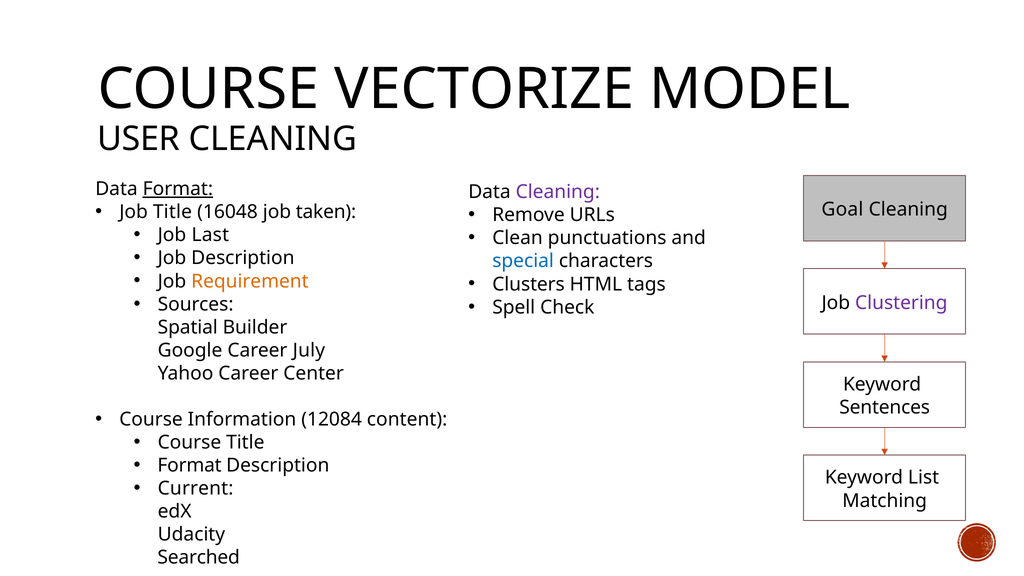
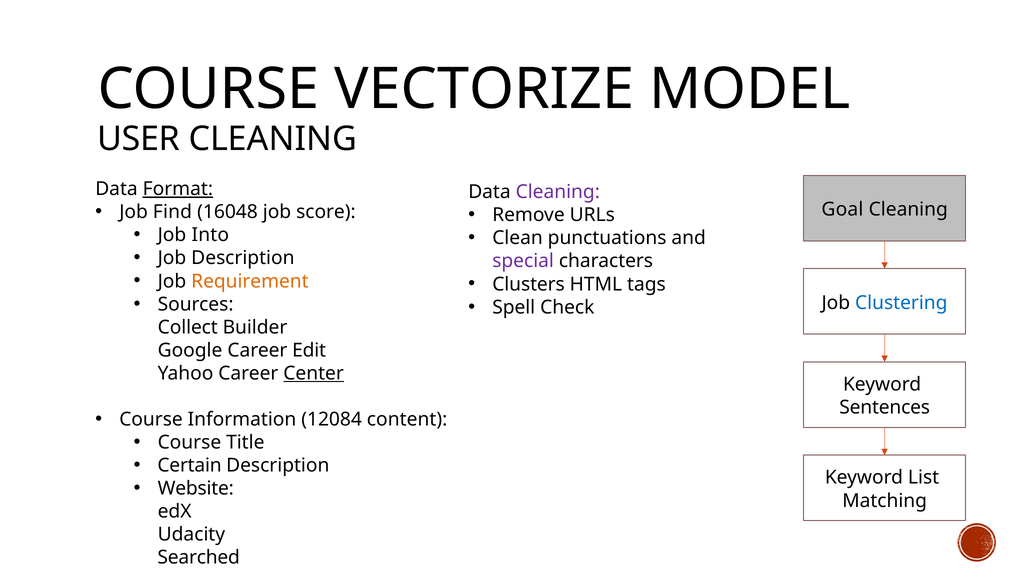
Job Title: Title -> Find
taken: taken -> score
Last: Last -> Into
special colour: blue -> purple
Clustering colour: purple -> blue
Spatial: Spatial -> Collect
July: July -> Edit
Center underline: none -> present
Format at (190, 465): Format -> Certain
Current: Current -> Website
